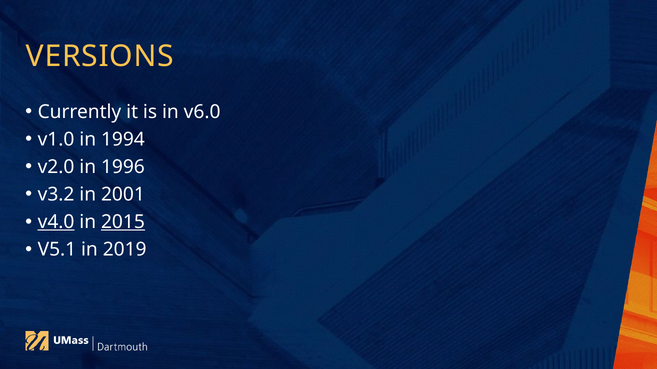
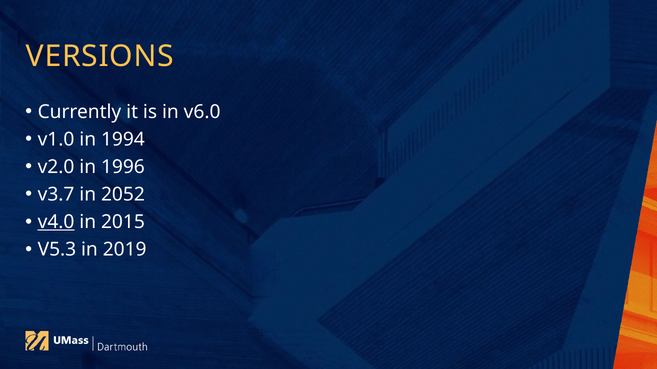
v3.2: v3.2 -> v3.7
2001: 2001 -> 2052
2015 underline: present -> none
V5.1: V5.1 -> V5.3
